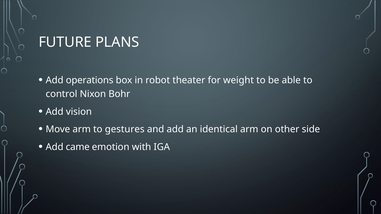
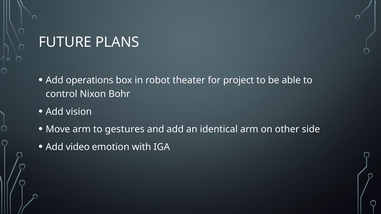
weight: weight -> project
came: came -> video
